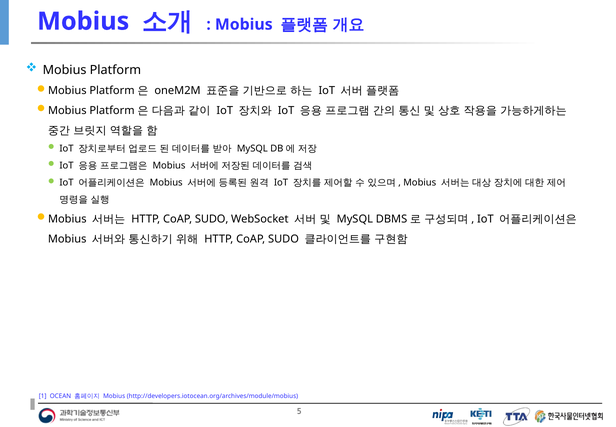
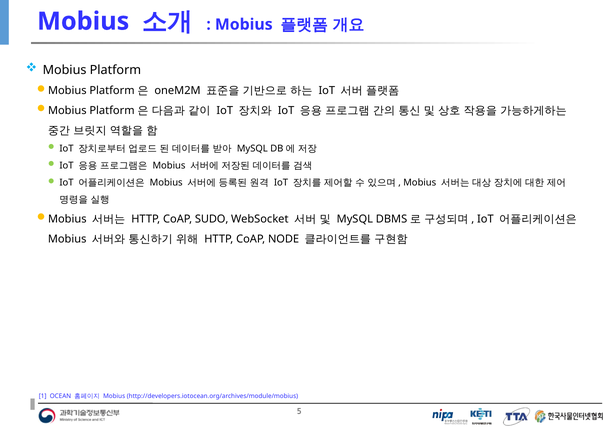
SUDO at (283, 239): SUDO -> NODE
